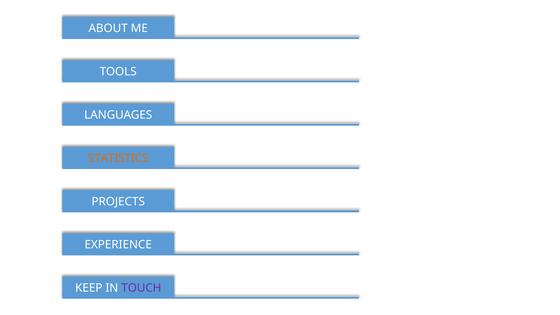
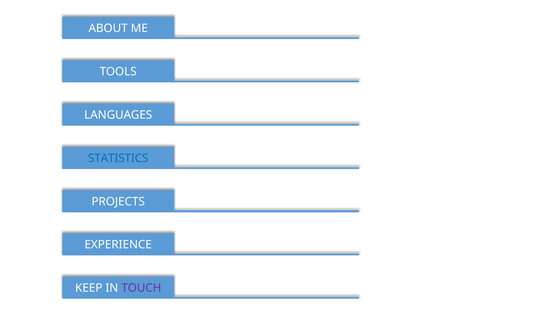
STATISTICS colour: orange -> blue
